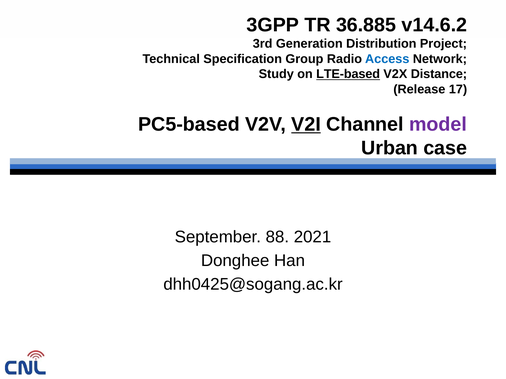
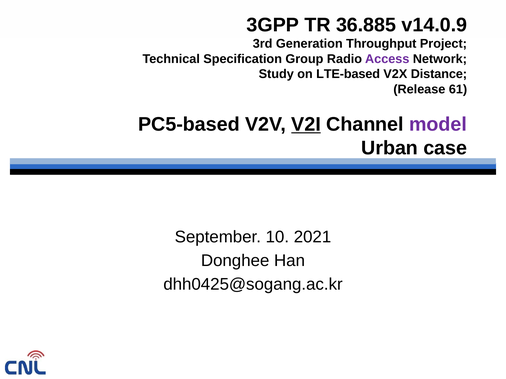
v14.6.2: v14.6.2 -> v14.0.9
Distribution: Distribution -> Throughput
Access colour: blue -> purple
LTE-based underline: present -> none
17: 17 -> 61
88: 88 -> 10
